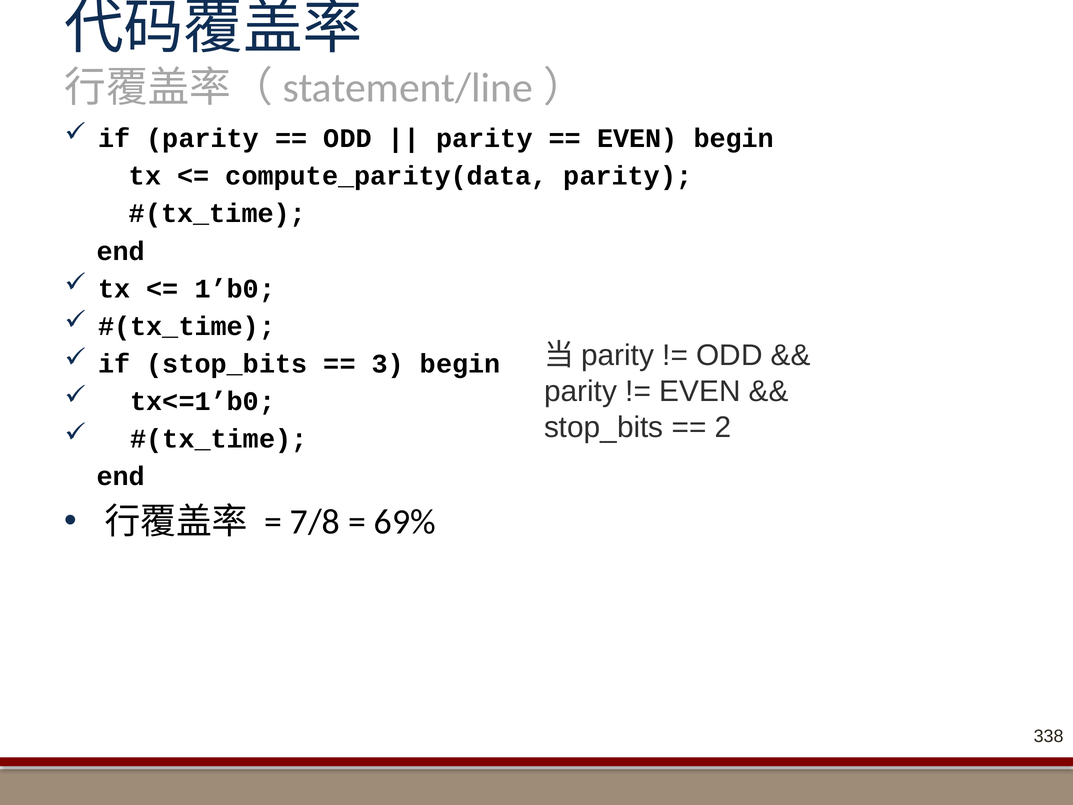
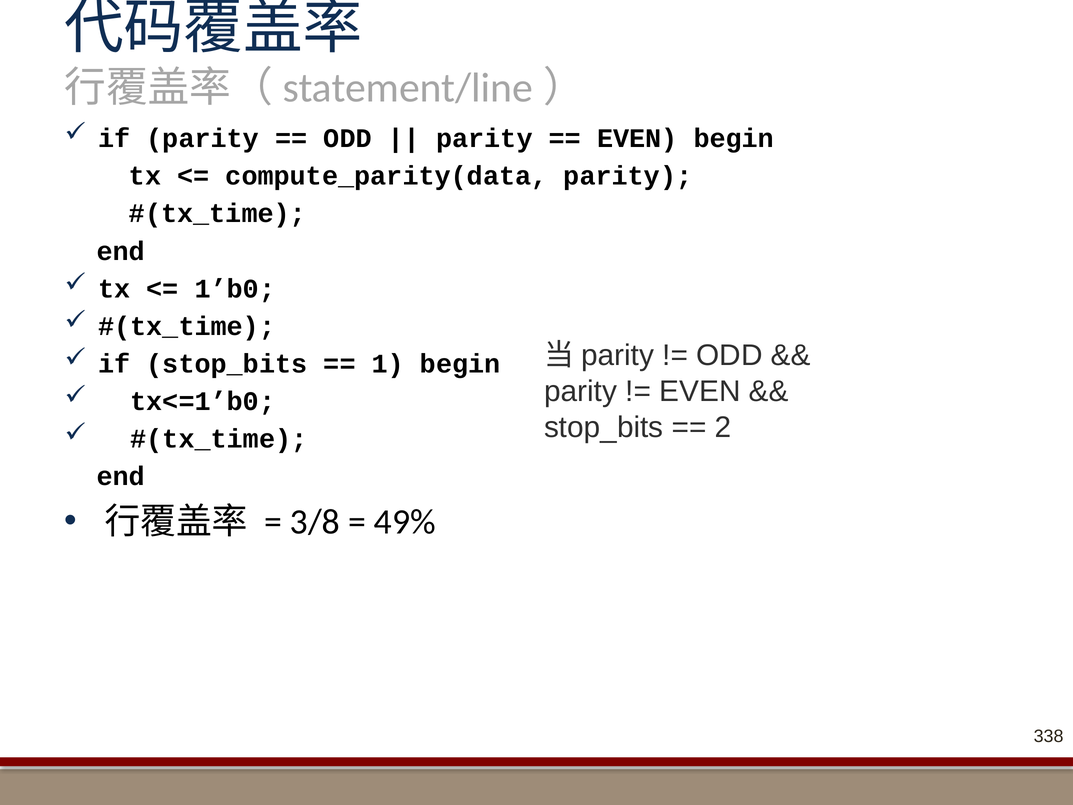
3: 3 -> 1
7/8: 7/8 -> 3/8
69%: 69% -> 49%
